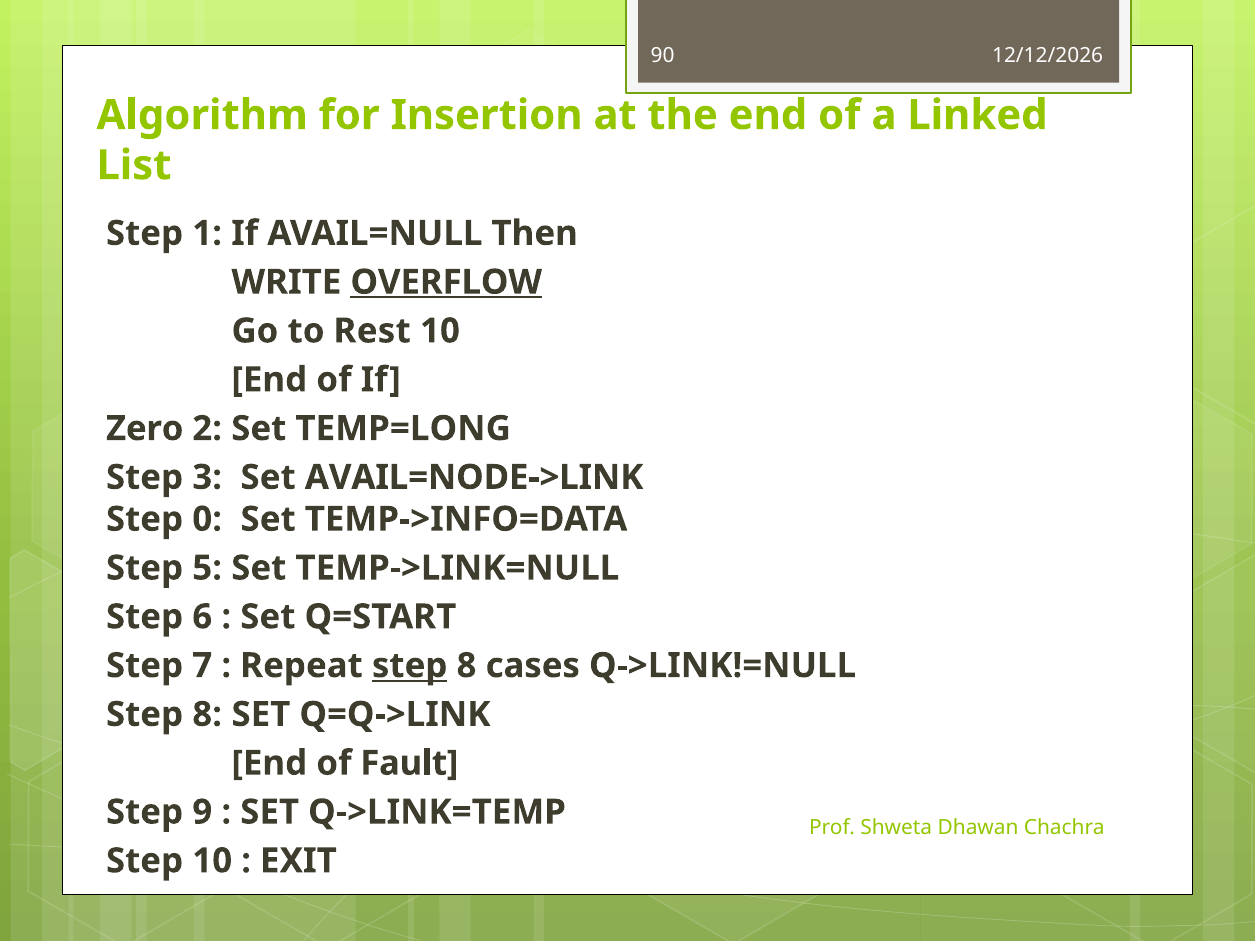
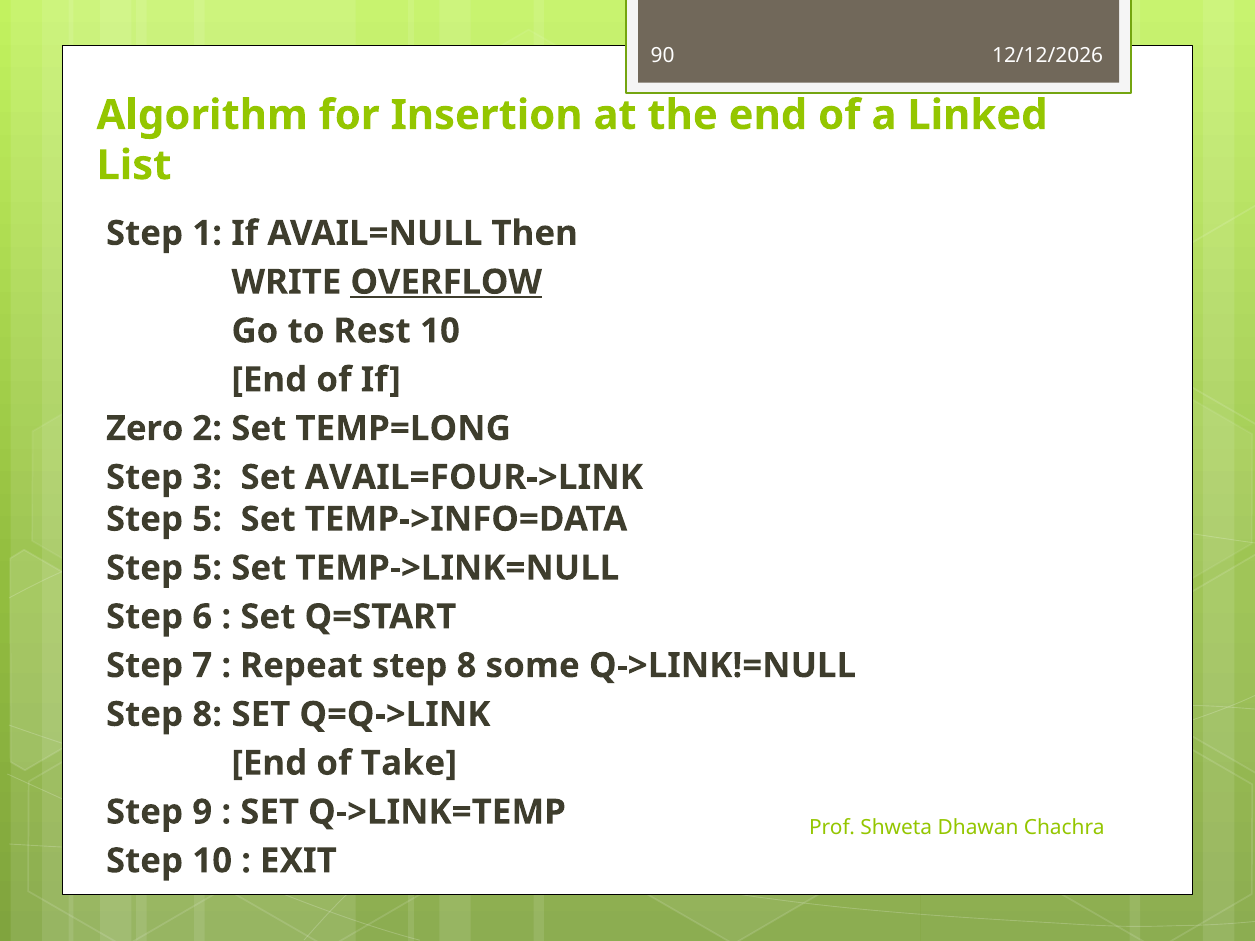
AVAIL=NODE->LINK: AVAIL=NODE->LINK -> AVAIL=FOUR->LINK
0 at (207, 519): 0 -> 5
step at (410, 666) underline: present -> none
cases: cases -> some
Fault: Fault -> Take
